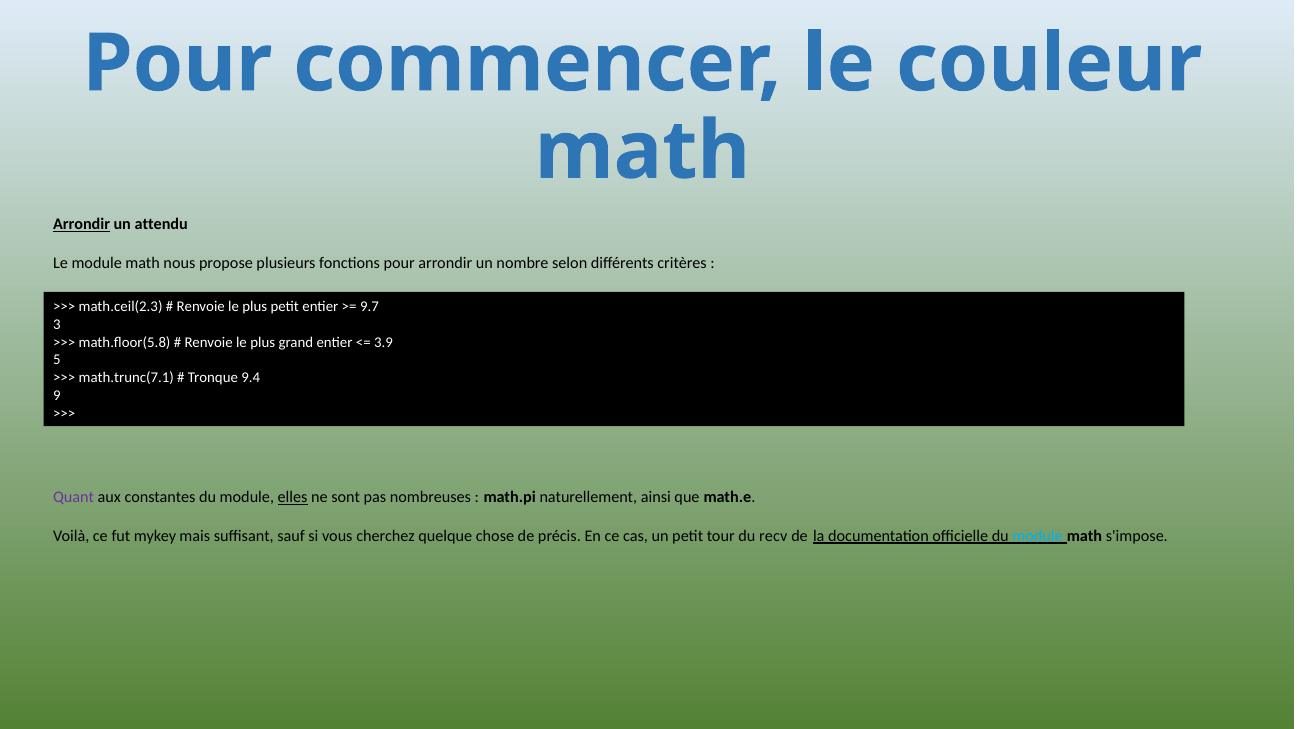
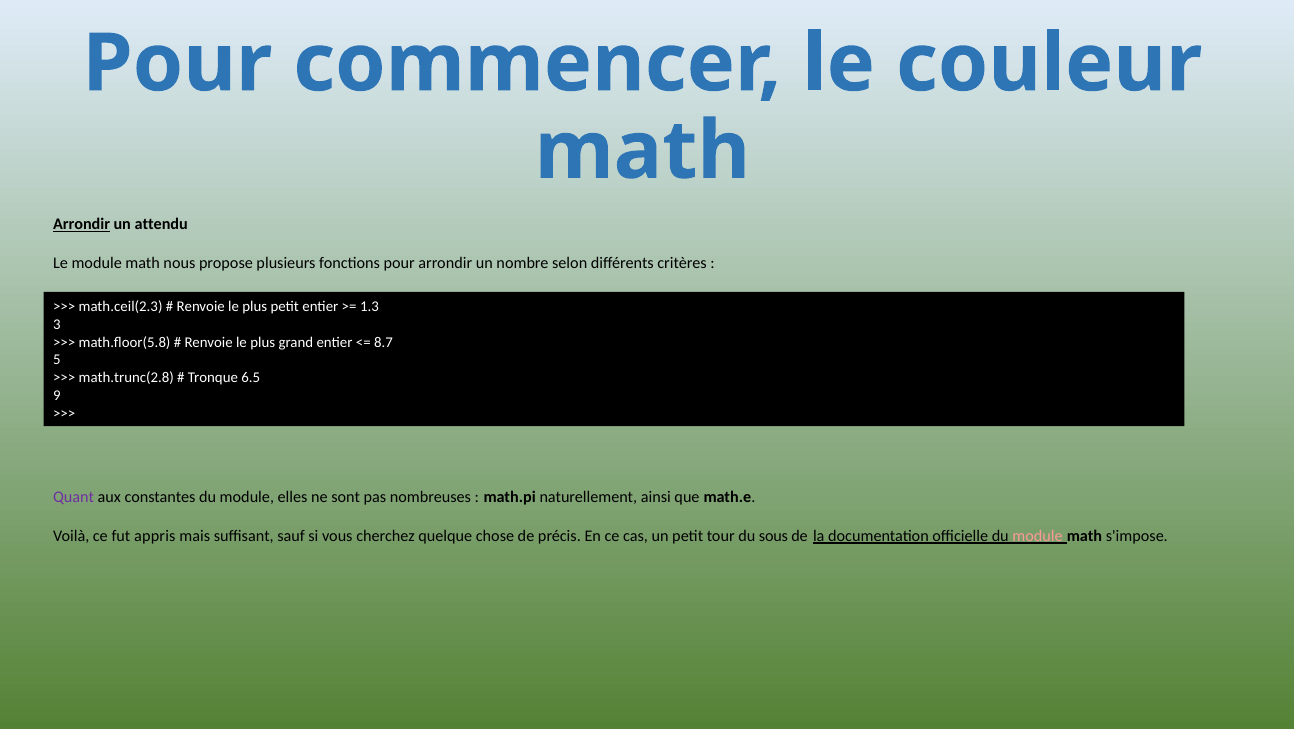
9.7: 9.7 -> 1.3
3.9: 3.9 -> 8.7
math.trunc(7.1: math.trunc(7.1 -> math.trunc(2.8
9.4: 9.4 -> 6.5
elles underline: present -> none
mykey: mykey -> appris
recv: recv -> sous
module at (1038, 536) colour: light blue -> pink
